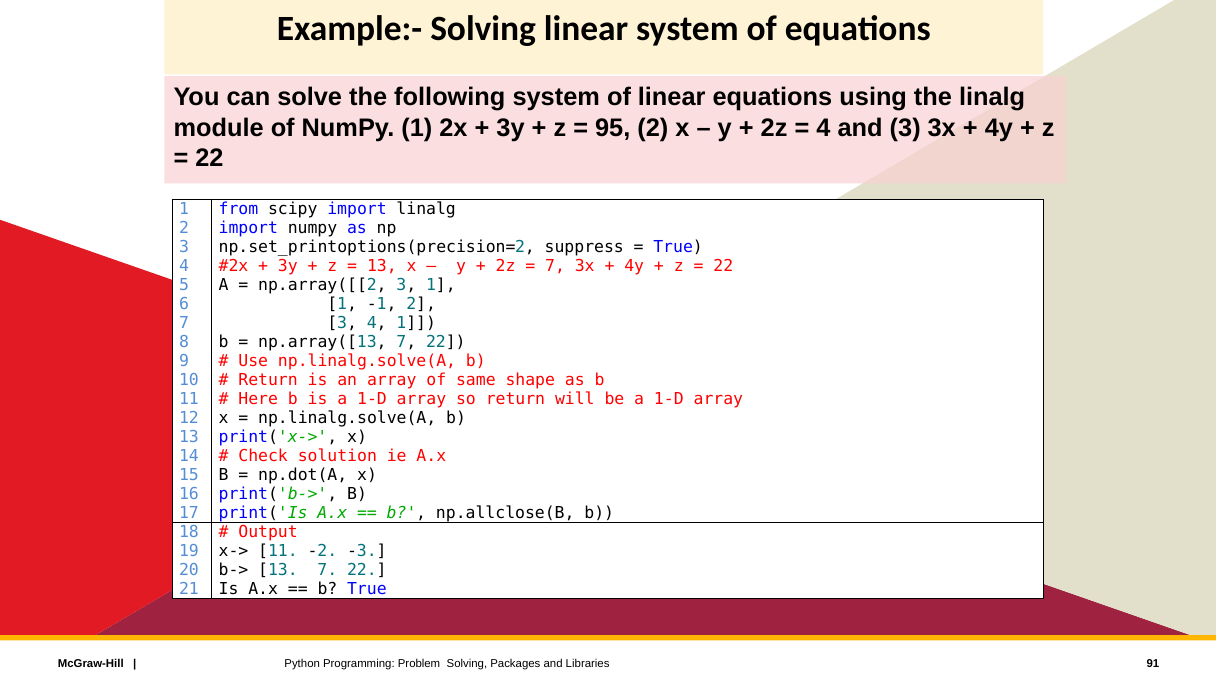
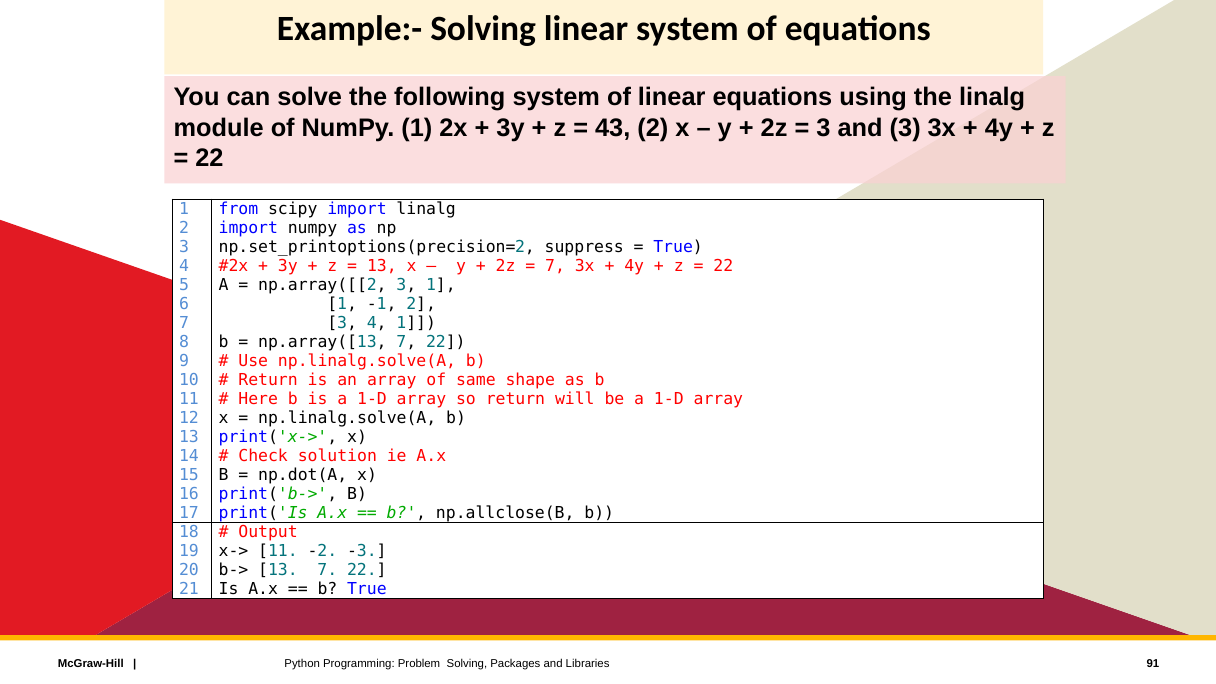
95: 95 -> 43
4 at (823, 128): 4 -> 3
